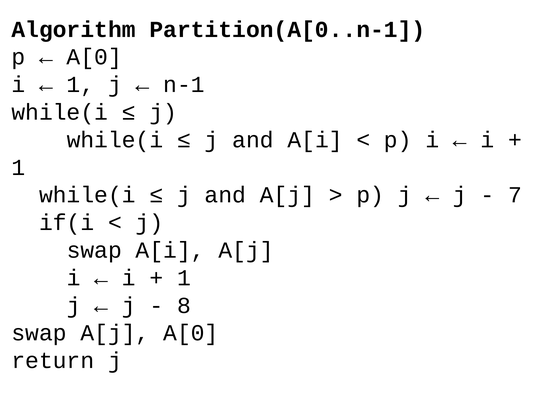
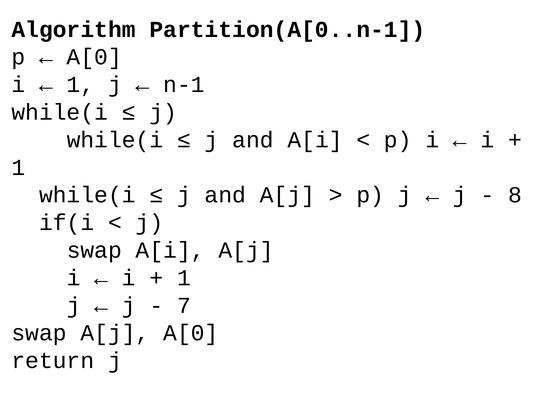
7: 7 -> 8
8: 8 -> 7
